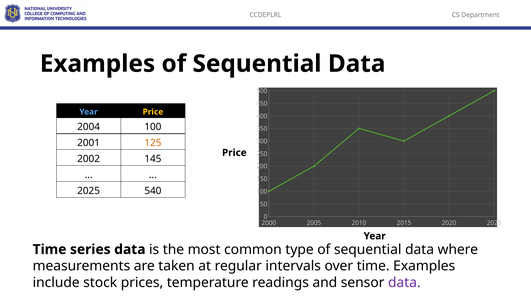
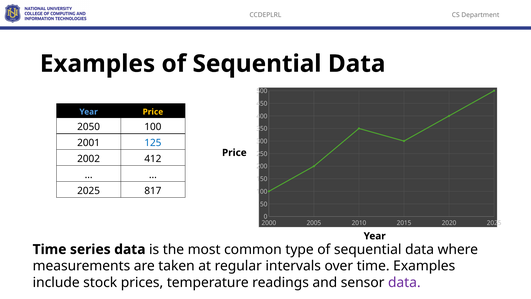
2004: 2004 -> 2050
125 colour: orange -> blue
145: 145 -> 412
540: 540 -> 817
